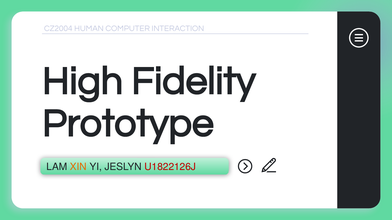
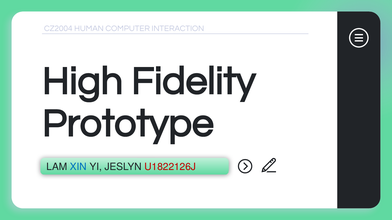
XIN colour: orange -> blue
